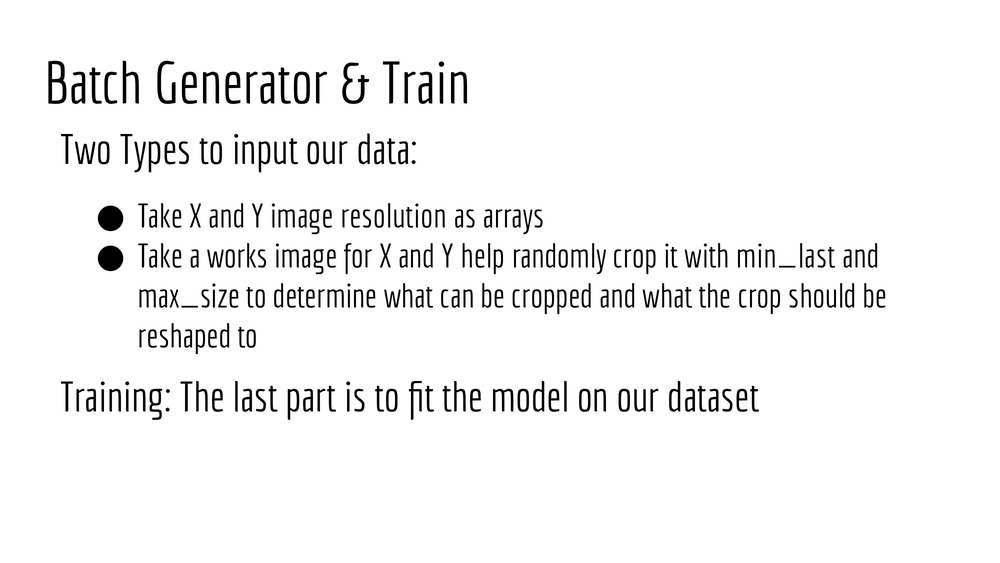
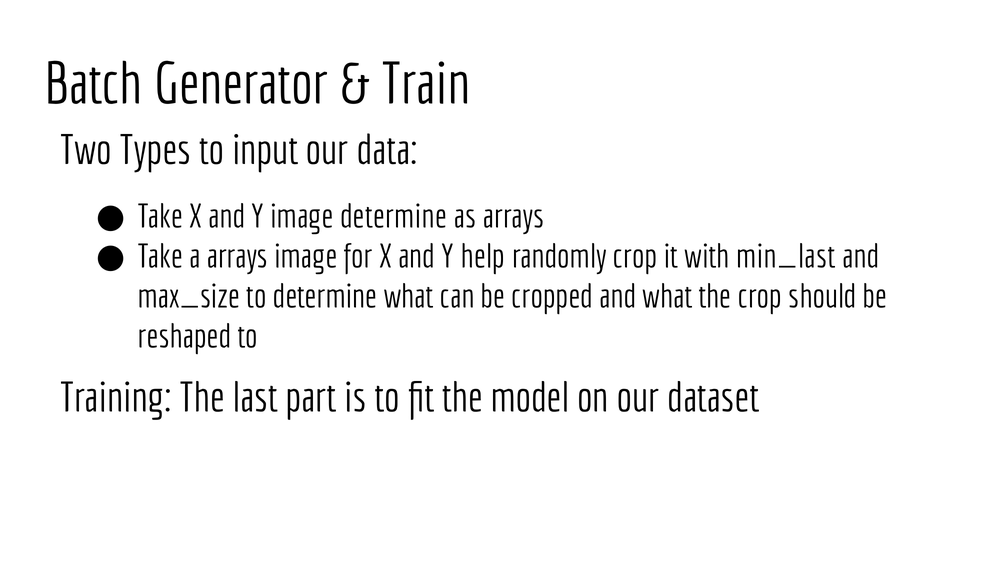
image resolution: resolution -> determine
a works: works -> arrays
